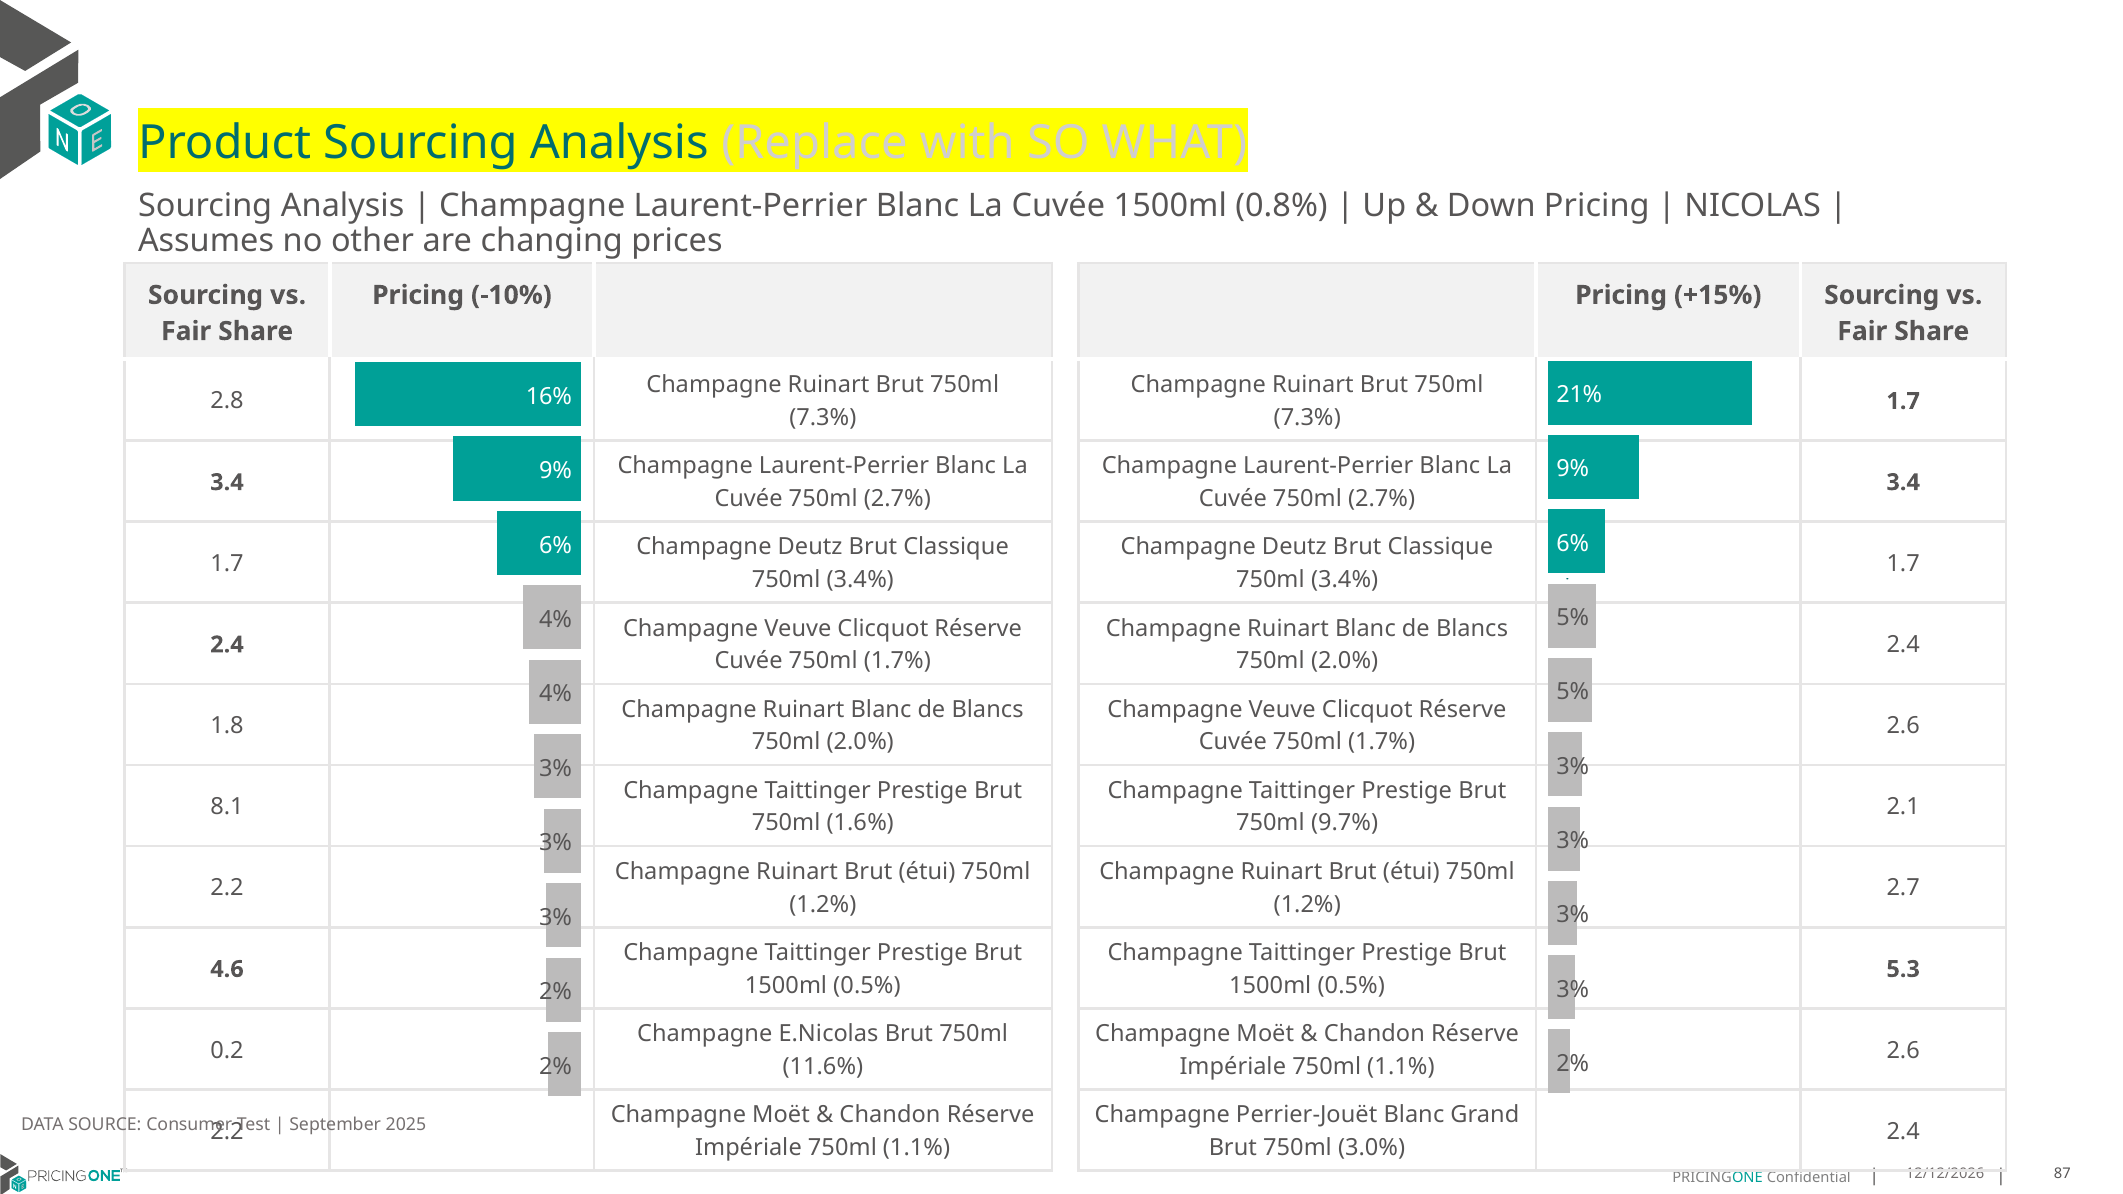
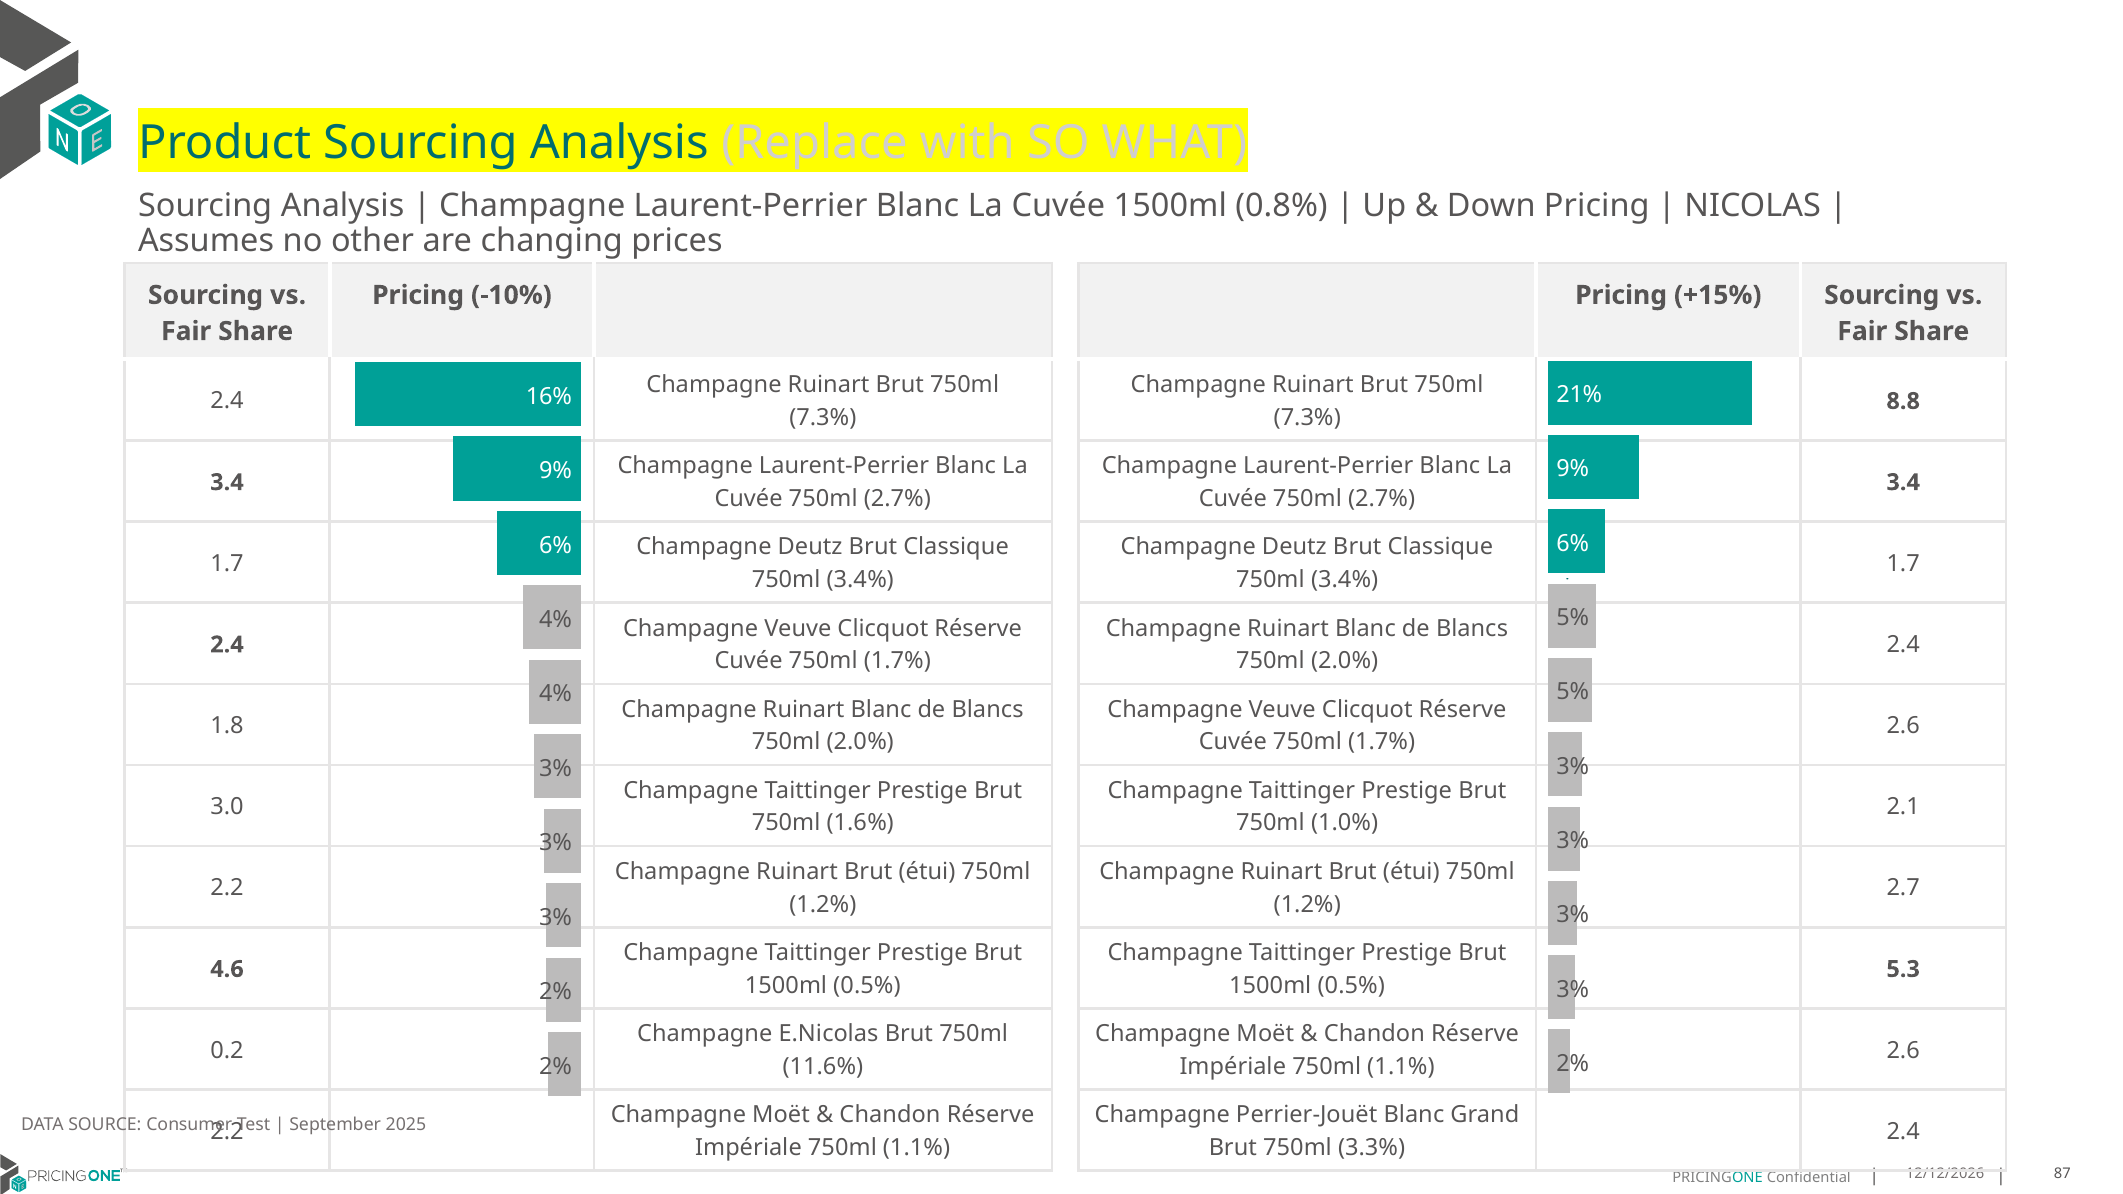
2.8 at (227, 401): 2.8 -> 2.4
1.7 at (1903, 401): 1.7 -> 8.8
8.1: 8.1 -> 3.0
9.7%: 9.7% -> 1.0%
3.0%: 3.0% -> 3.3%
